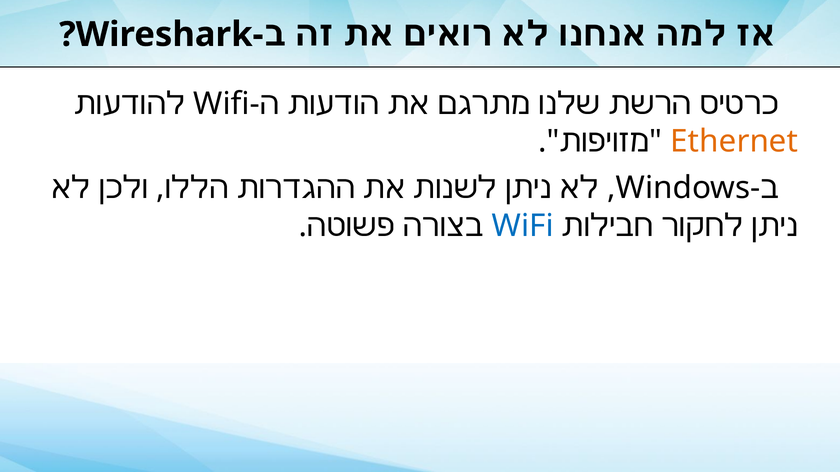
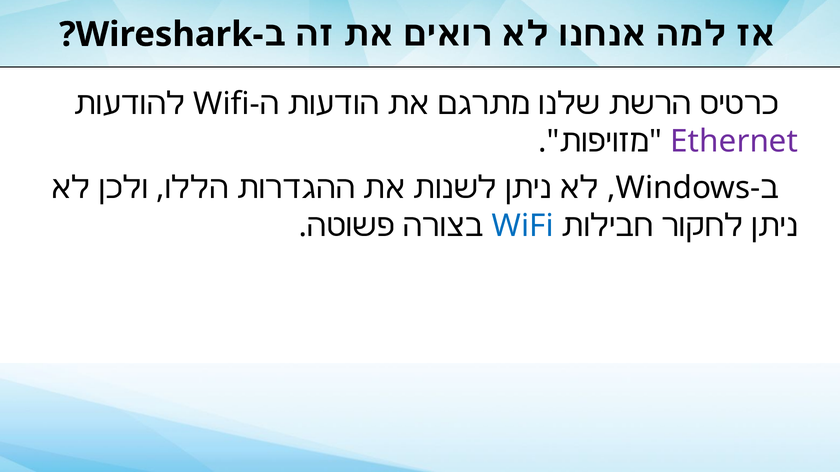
Ethernet colour: orange -> purple
